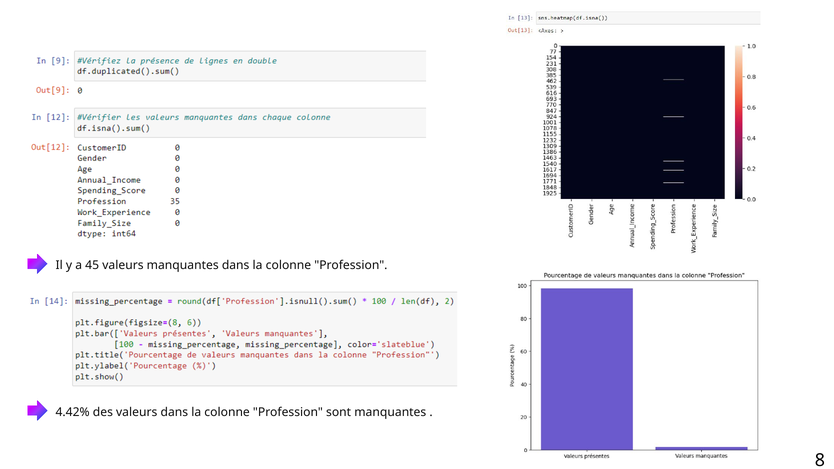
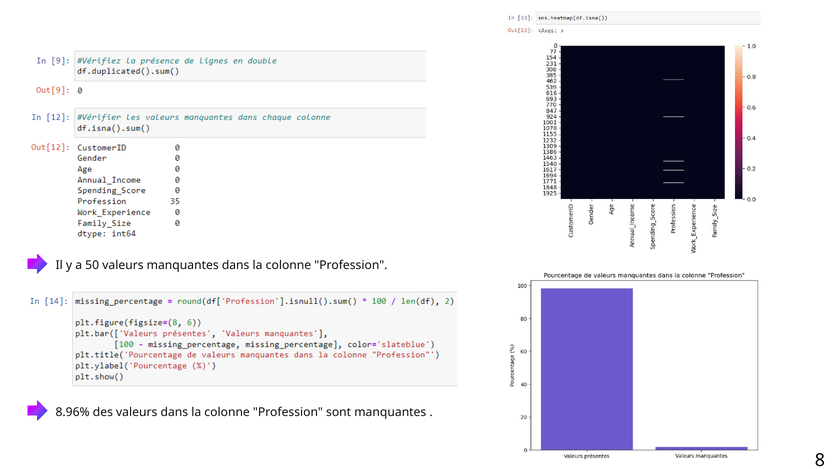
45: 45 -> 50
4.42%: 4.42% -> 8.96%
